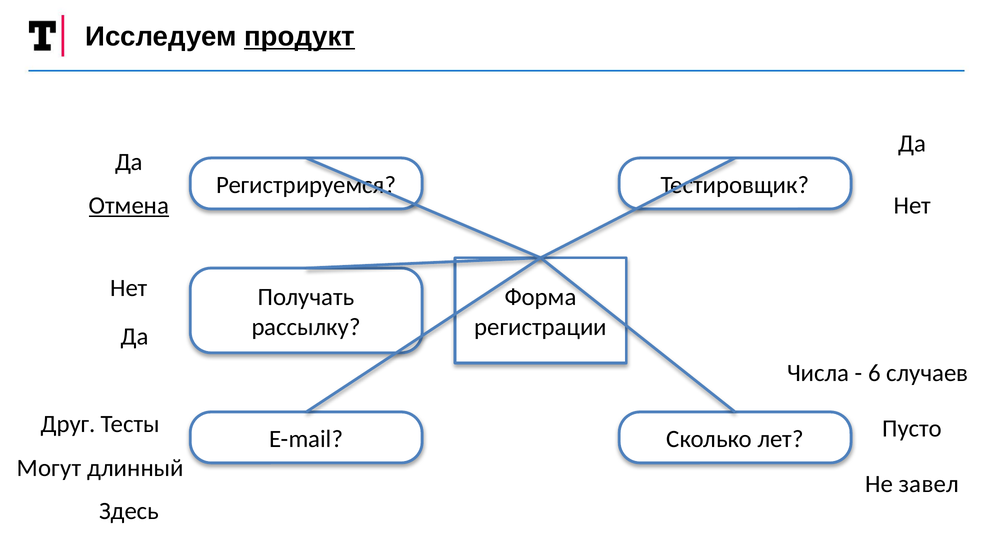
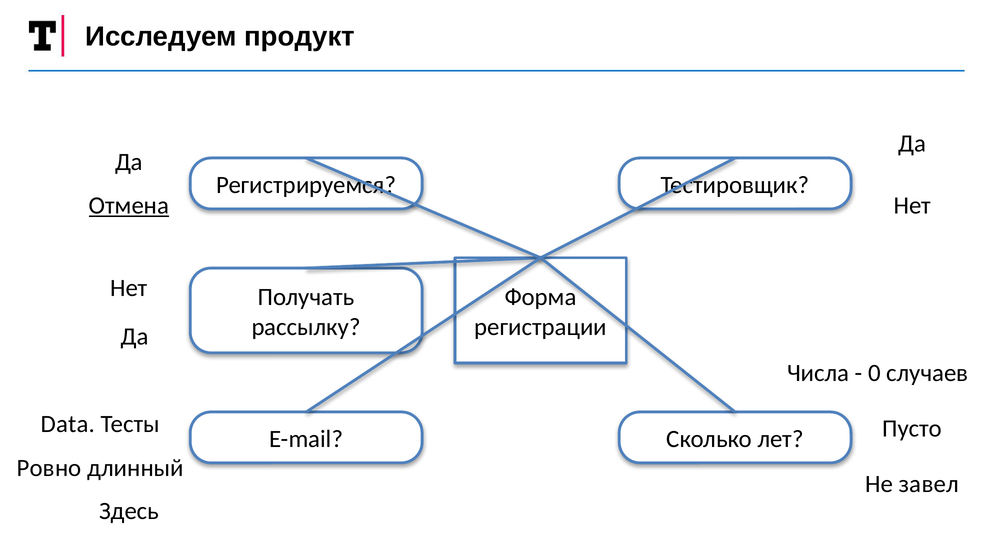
продукт underline: present -> none
6: 6 -> 0
Друг: Друг -> Data
Могут: Могут -> Ровно
